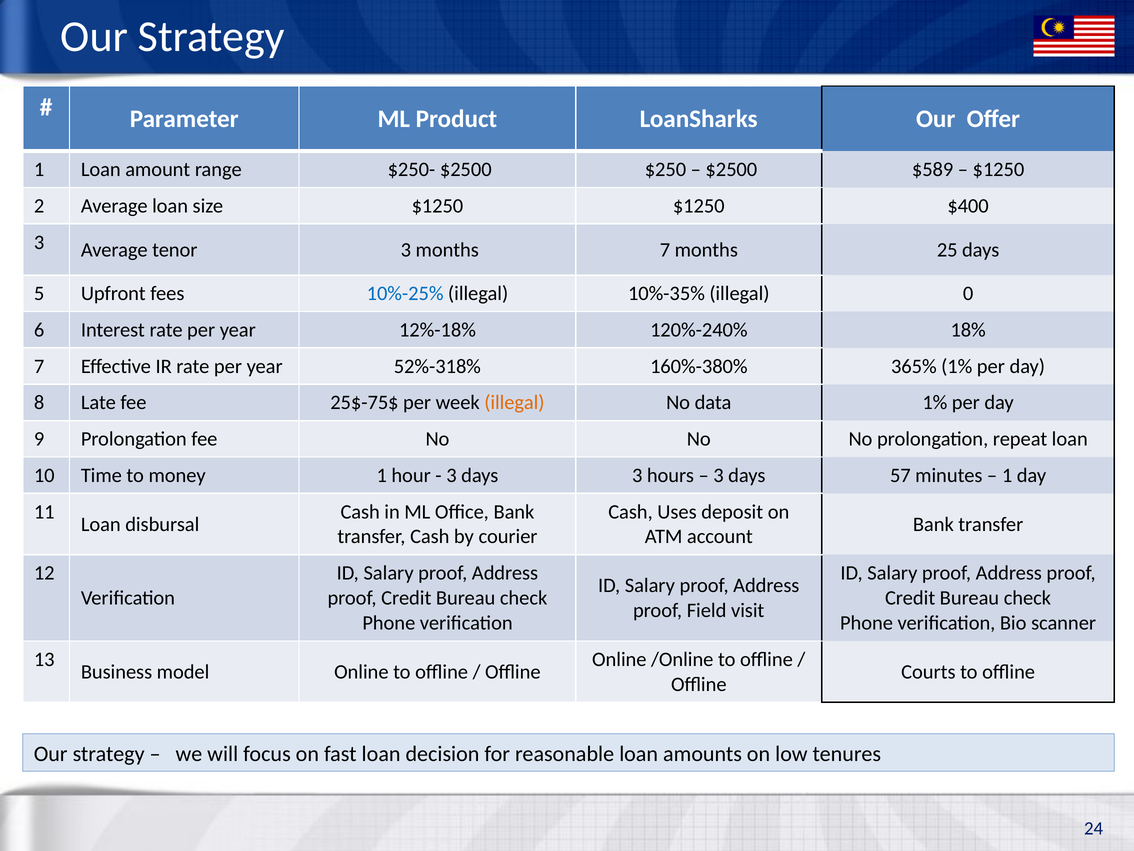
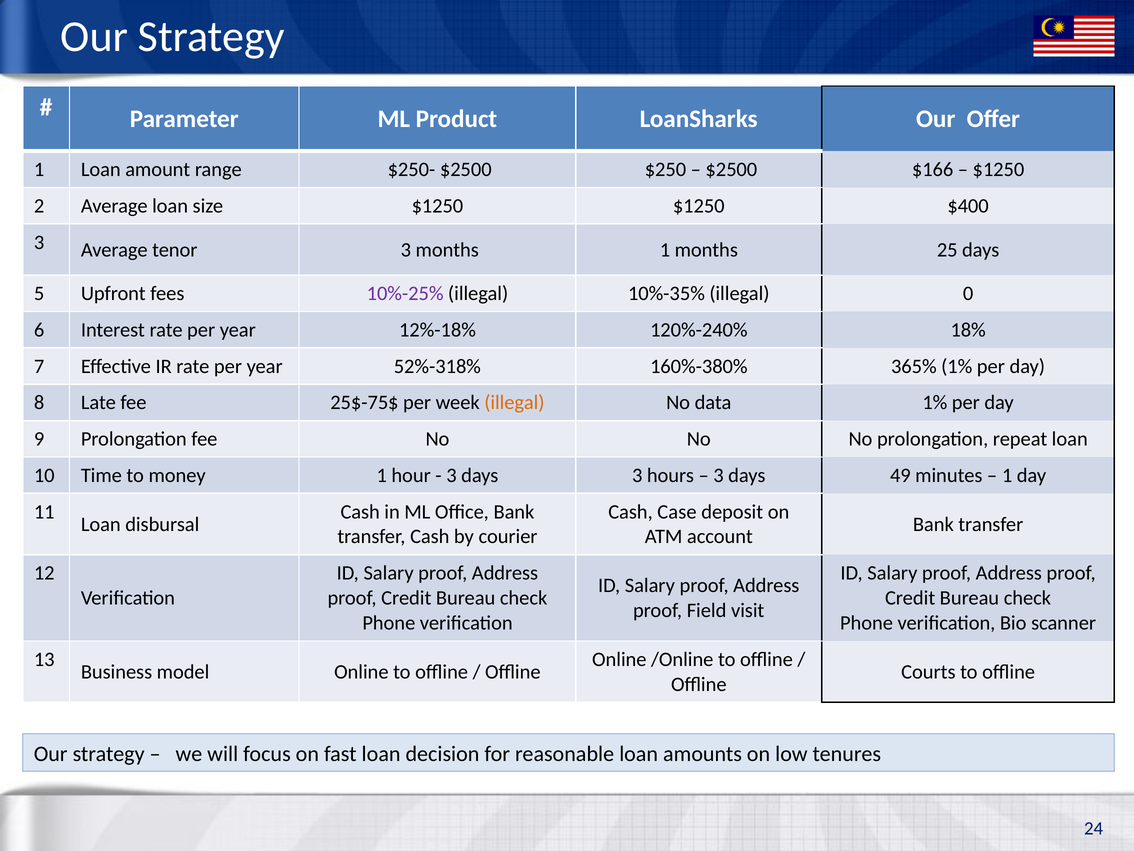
$589: $589 -> $166
months 7: 7 -> 1
10%-25% colour: blue -> purple
57: 57 -> 49
Uses: Uses -> Case
